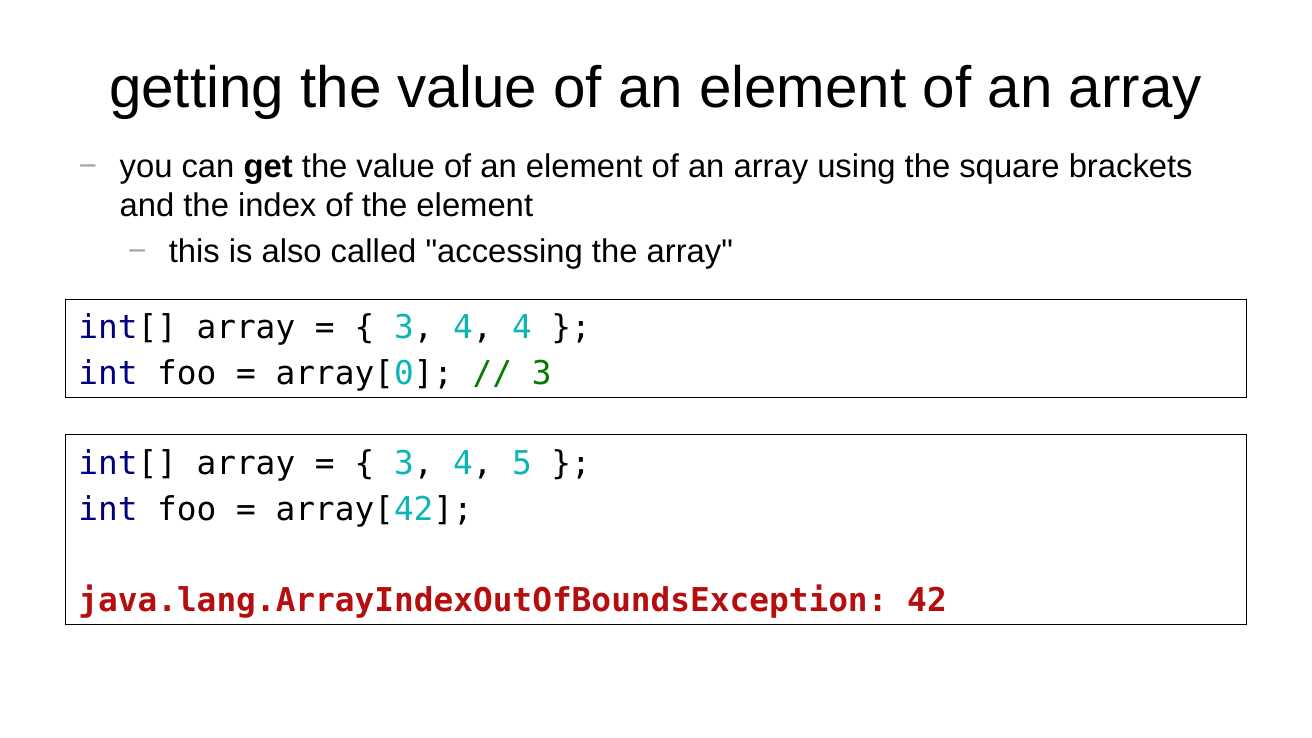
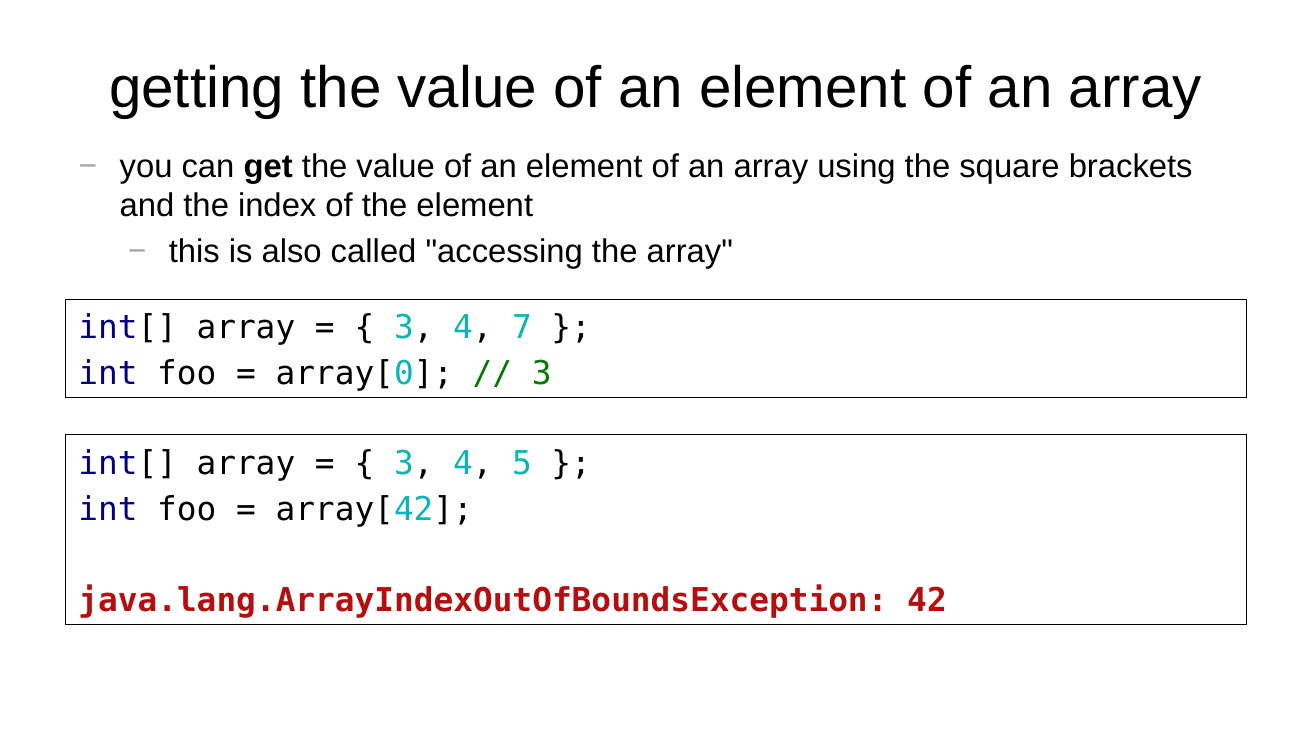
4 4: 4 -> 7
